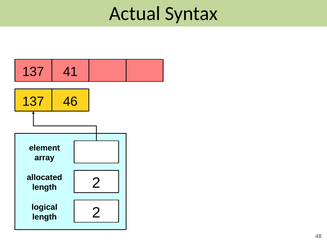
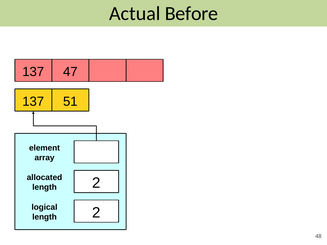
Syntax: Syntax -> Before
41: 41 -> 47
46: 46 -> 51
